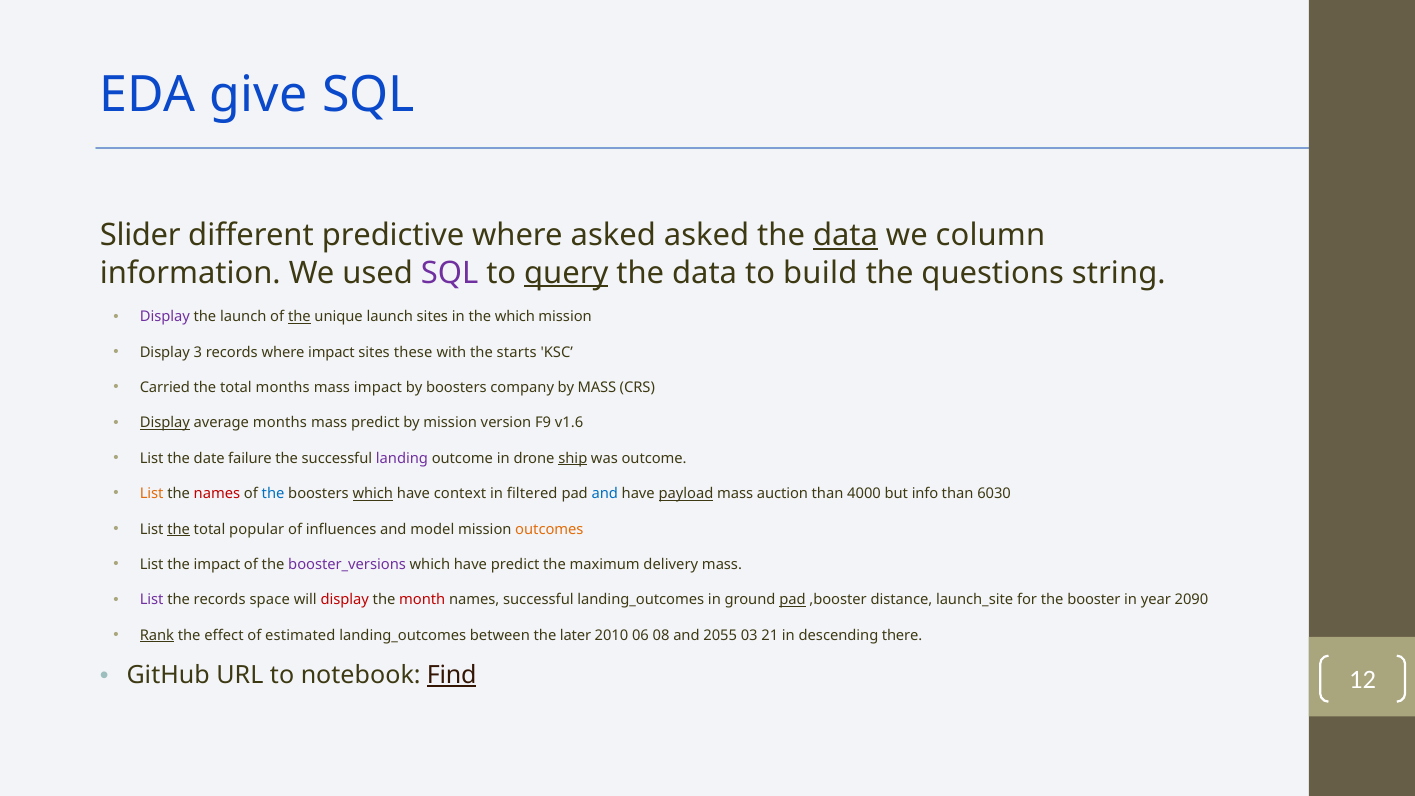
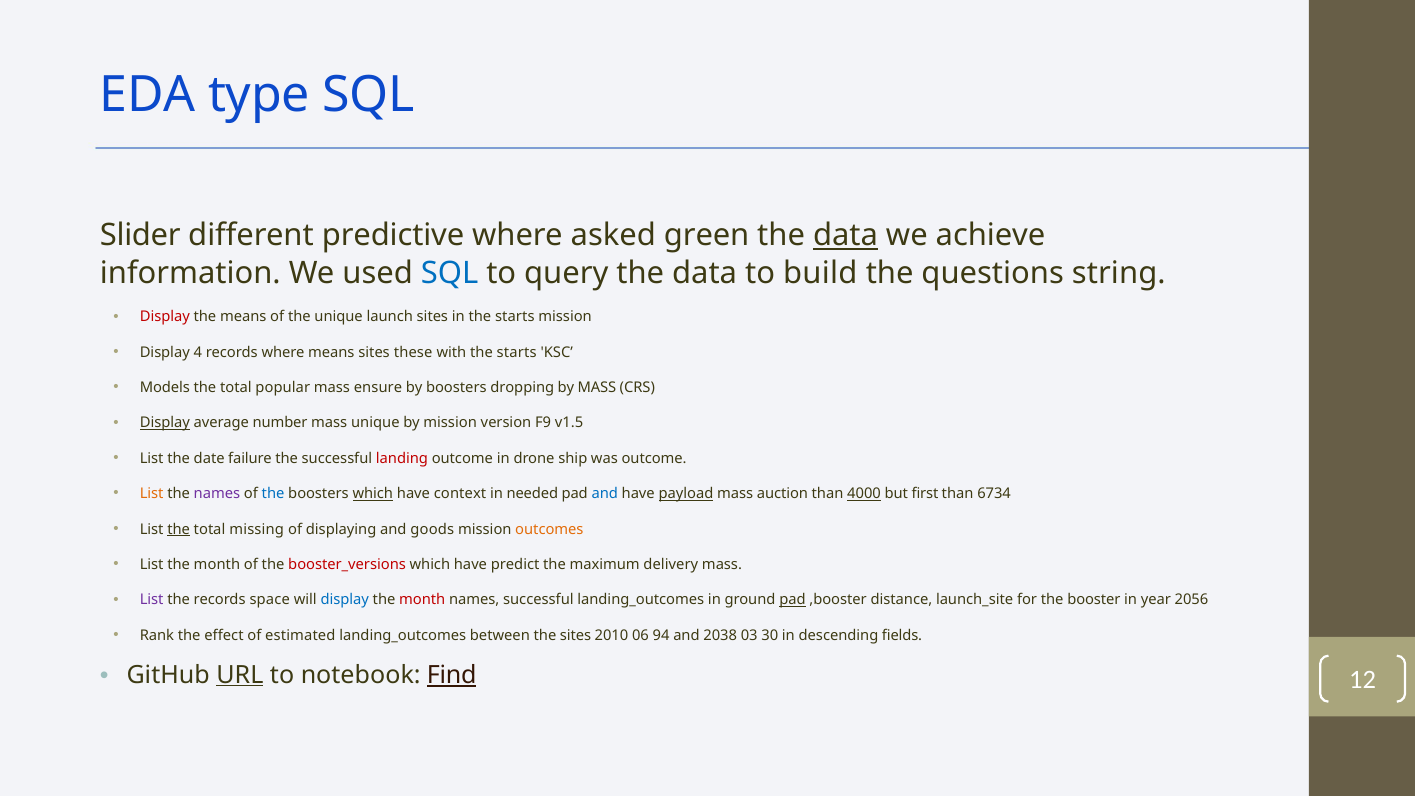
give: give -> type
asked asked: asked -> green
column: column -> achieve
SQL at (450, 273) colour: purple -> blue
query underline: present -> none
Display at (165, 317) colour: purple -> red
the launch: launch -> means
the at (299, 317) underline: present -> none
in the which: which -> starts
3: 3 -> 4
where impact: impact -> means
Carried: Carried -> Models
total months: months -> popular
mass impact: impact -> ensure
company: company -> dropping
average months: months -> number
mass predict: predict -> unique
v1.6: v1.6 -> v1.5
landing colour: purple -> red
ship underline: present -> none
names at (217, 494) colour: red -> purple
filtered: filtered -> needed
4000 underline: none -> present
info: info -> first
6030: 6030 -> 6734
popular: popular -> missing
influences: influences -> displaying
model: model -> goods
List the impact: impact -> month
booster_versions colour: purple -> red
display at (345, 600) colour: red -> blue
2090: 2090 -> 2056
Rank underline: present -> none
the later: later -> sites
08: 08 -> 94
2055: 2055 -> 2038
21: 21 -> 30
there: there -> fields
URL underline: none -> present
